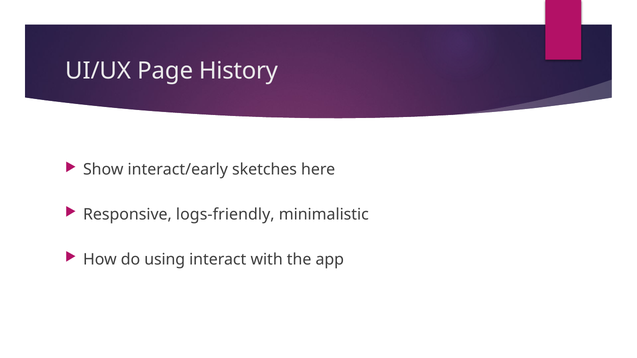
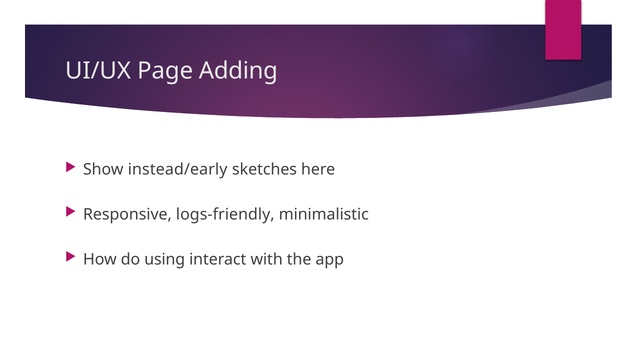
History: History -> Adding
interact/early: interact/early -> instead/early
